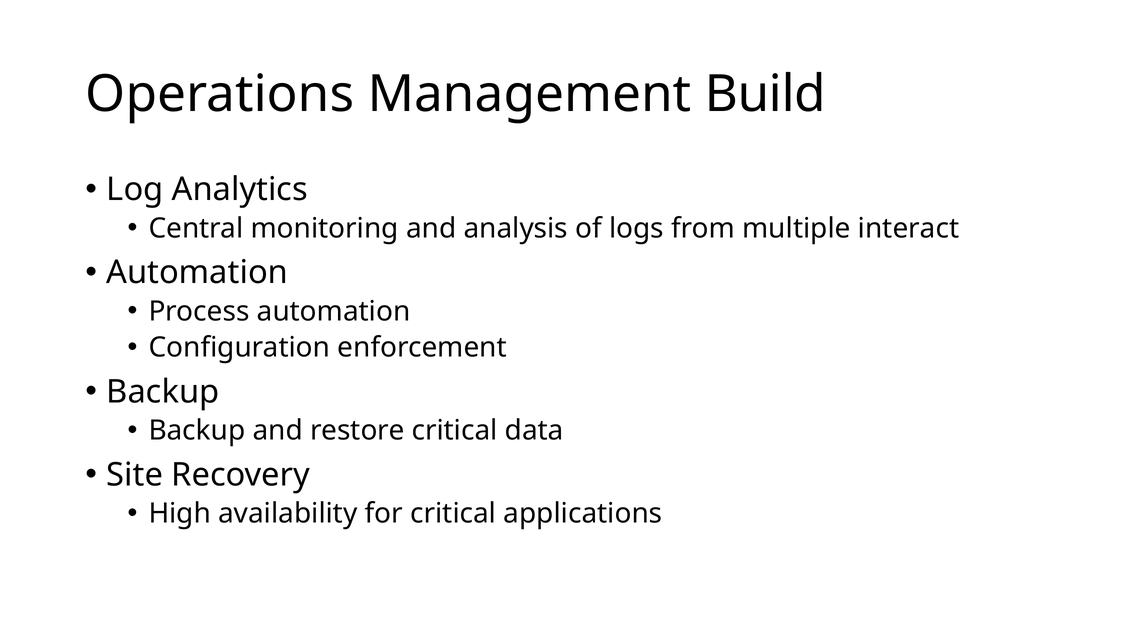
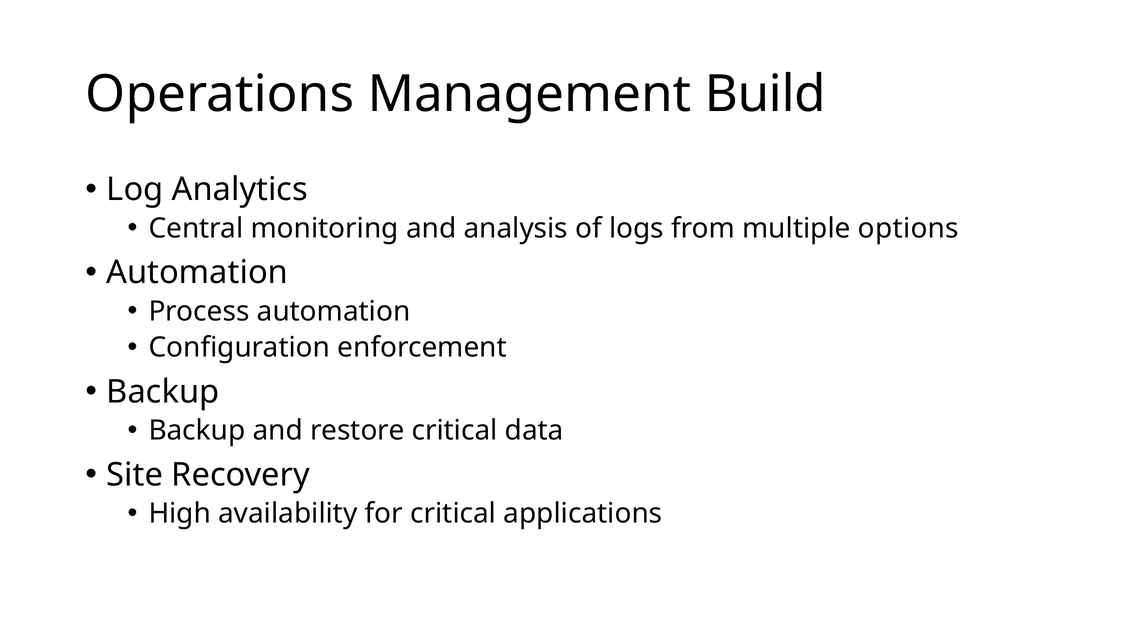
interact: interact -> options
